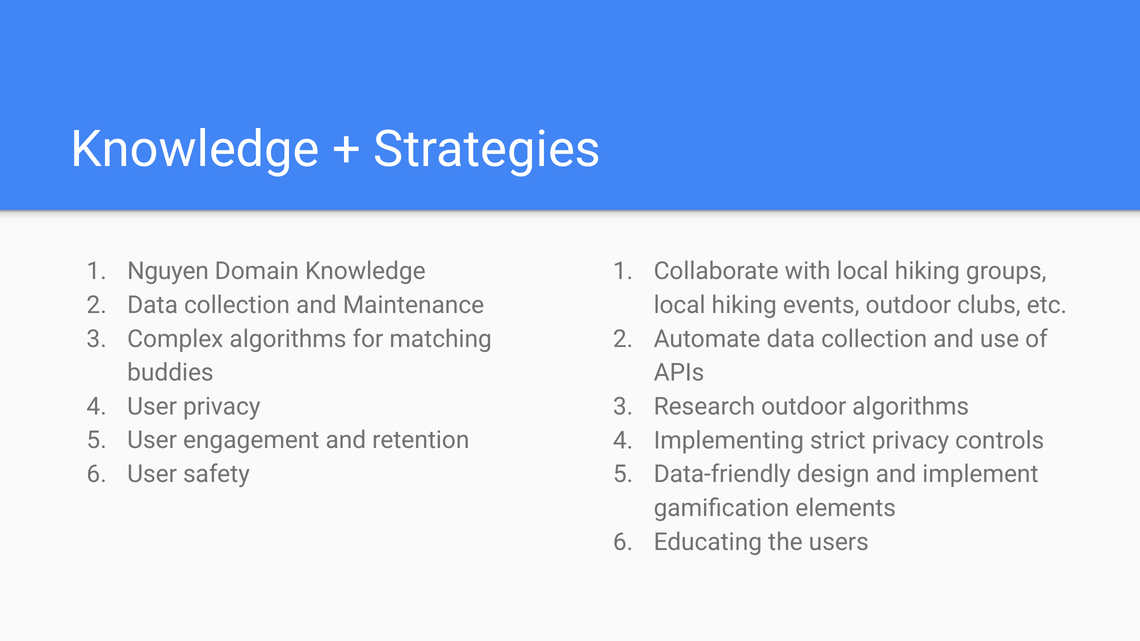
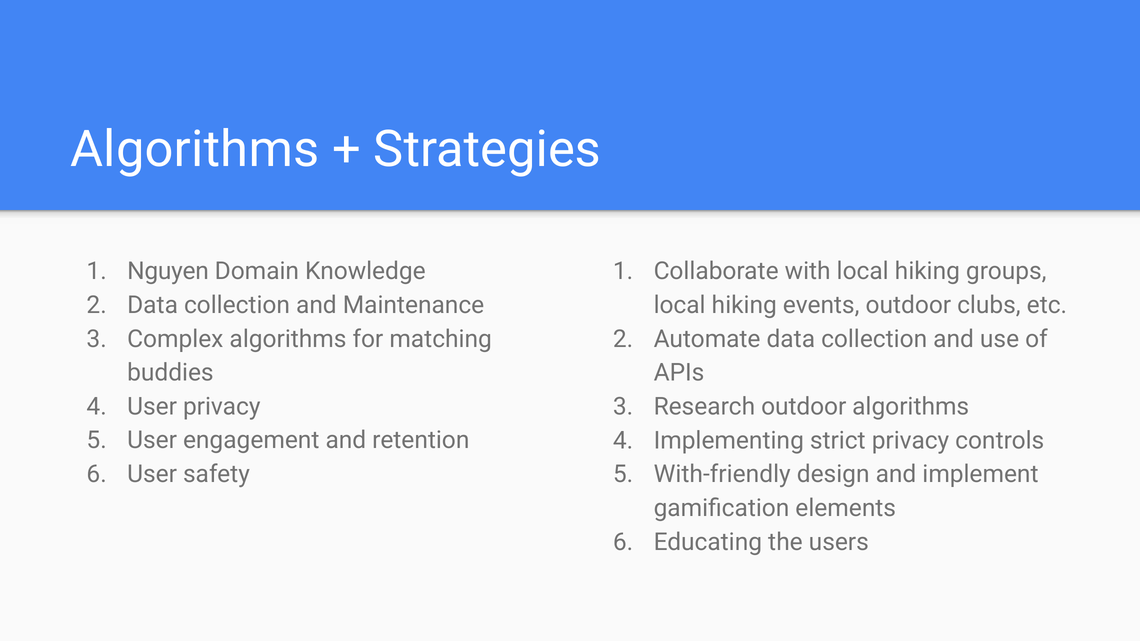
Knowledge at (195, 150): Knowledge -> Algorithms
Data-friendly: Data-friendly -> With-friendly
